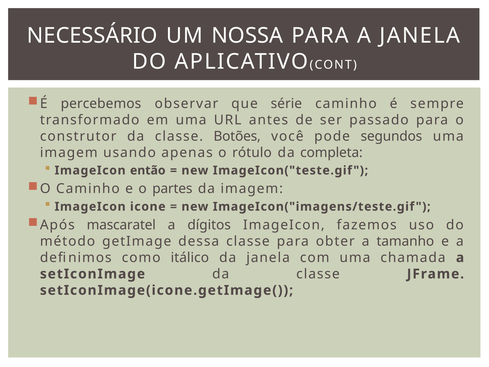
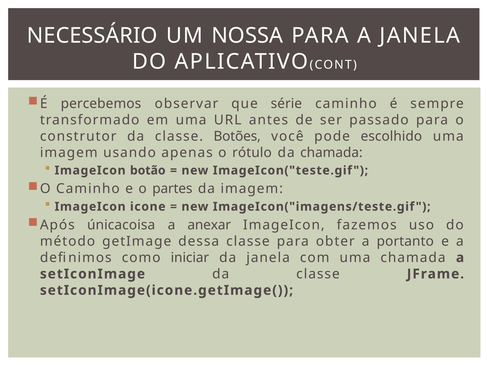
segundos: segundos -> escolhido
da completa: completa -> chamada
então: então -> botão
mascaratel: mascaratel -> únicacoisa
dígitos: dígitos -> anexar
tamanho: tamanho -> portanto
itálico: itálico -> iniciar
